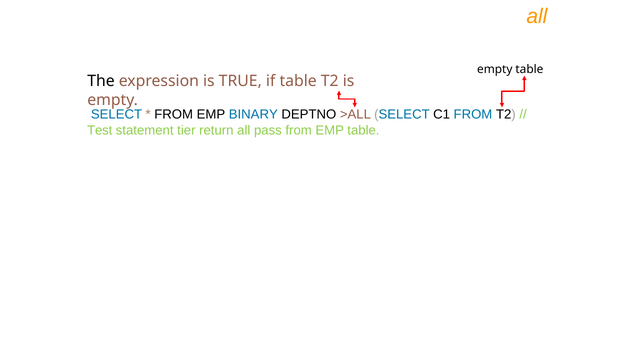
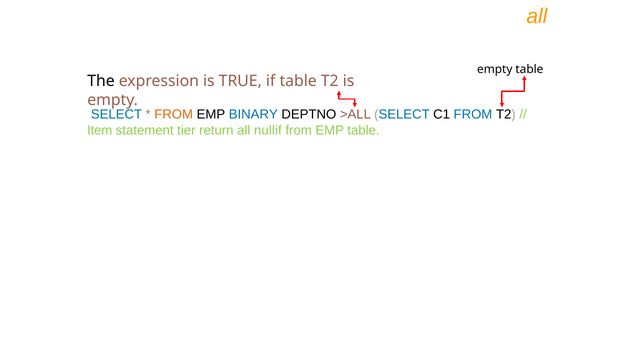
FROM at (174, 114) colour: black -> orange
Test: Test -> Item
pass: pass -> nullif
